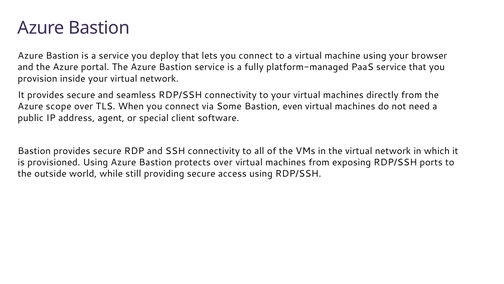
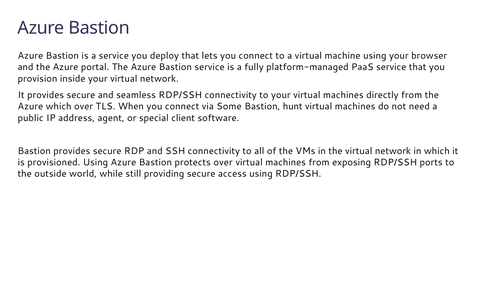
Azure scope: scope -> which
even: even -> hunt
